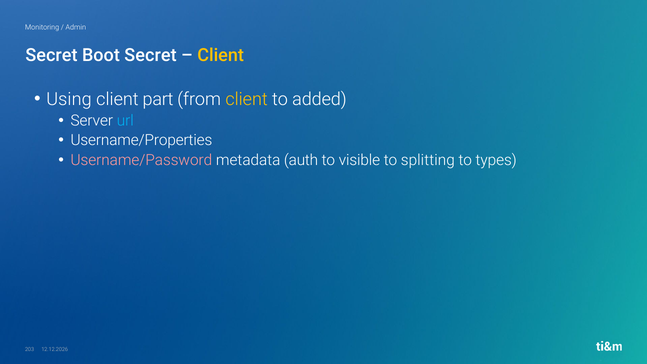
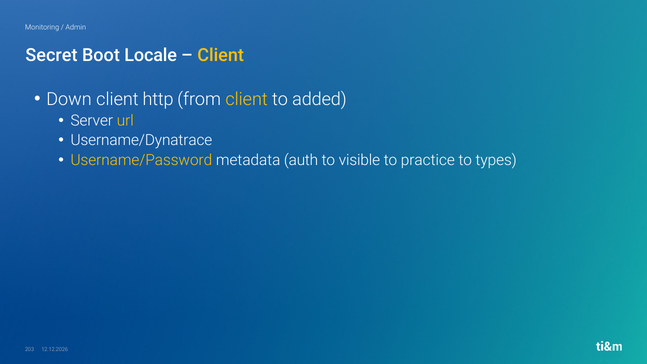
Boot Secret: Secret -> Locale
Using: Using -> Down
part: part -> http
url colour: light blue -> yellow
Username/Properties: Username/Properties -> Username/Dynatrace
Username/Password colour: pink -> yellow
splitting: splitting -> practice
